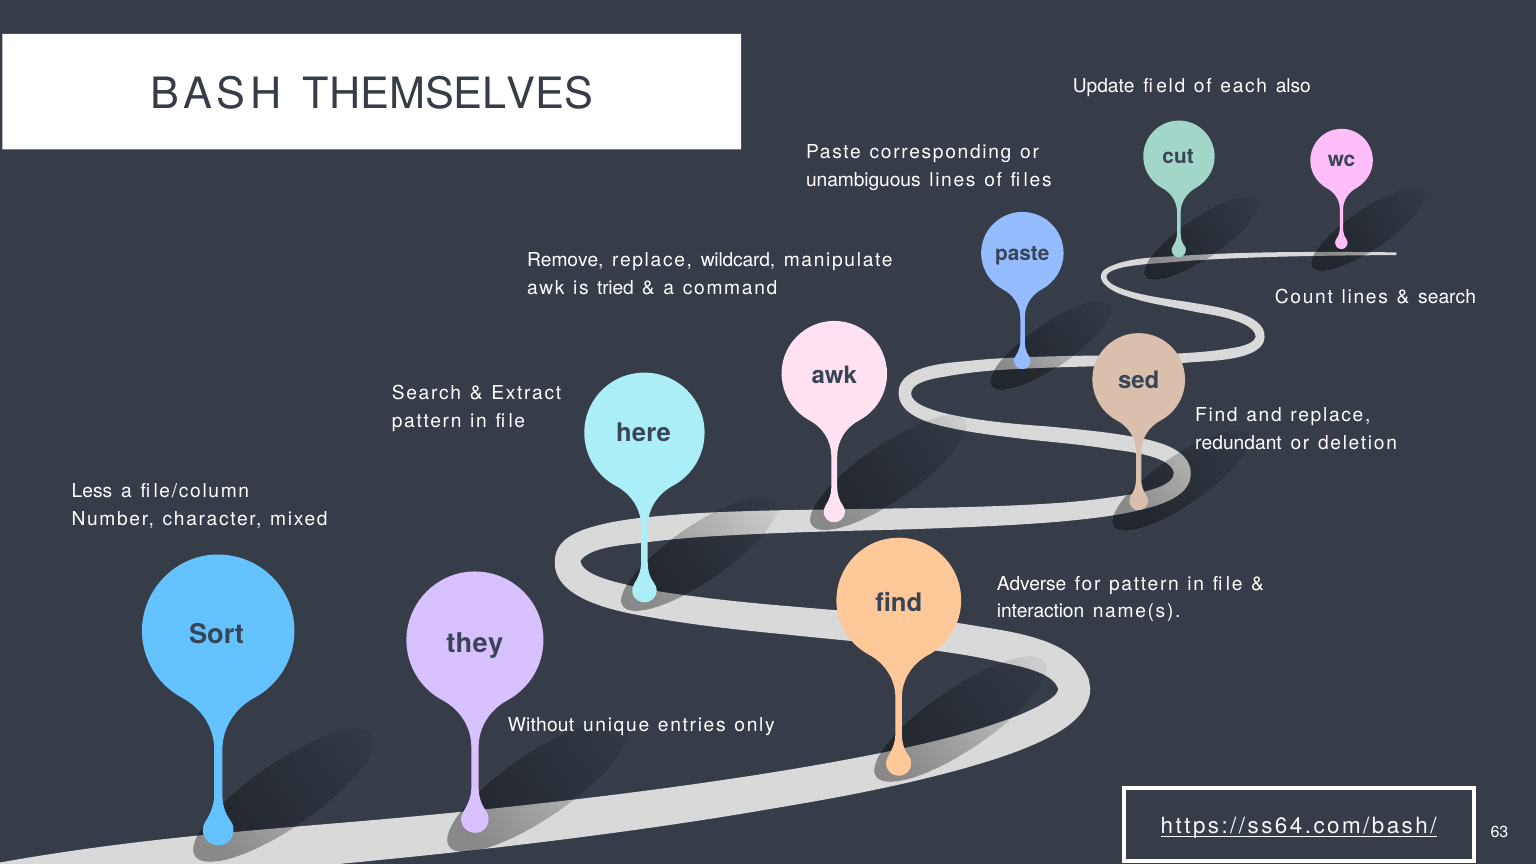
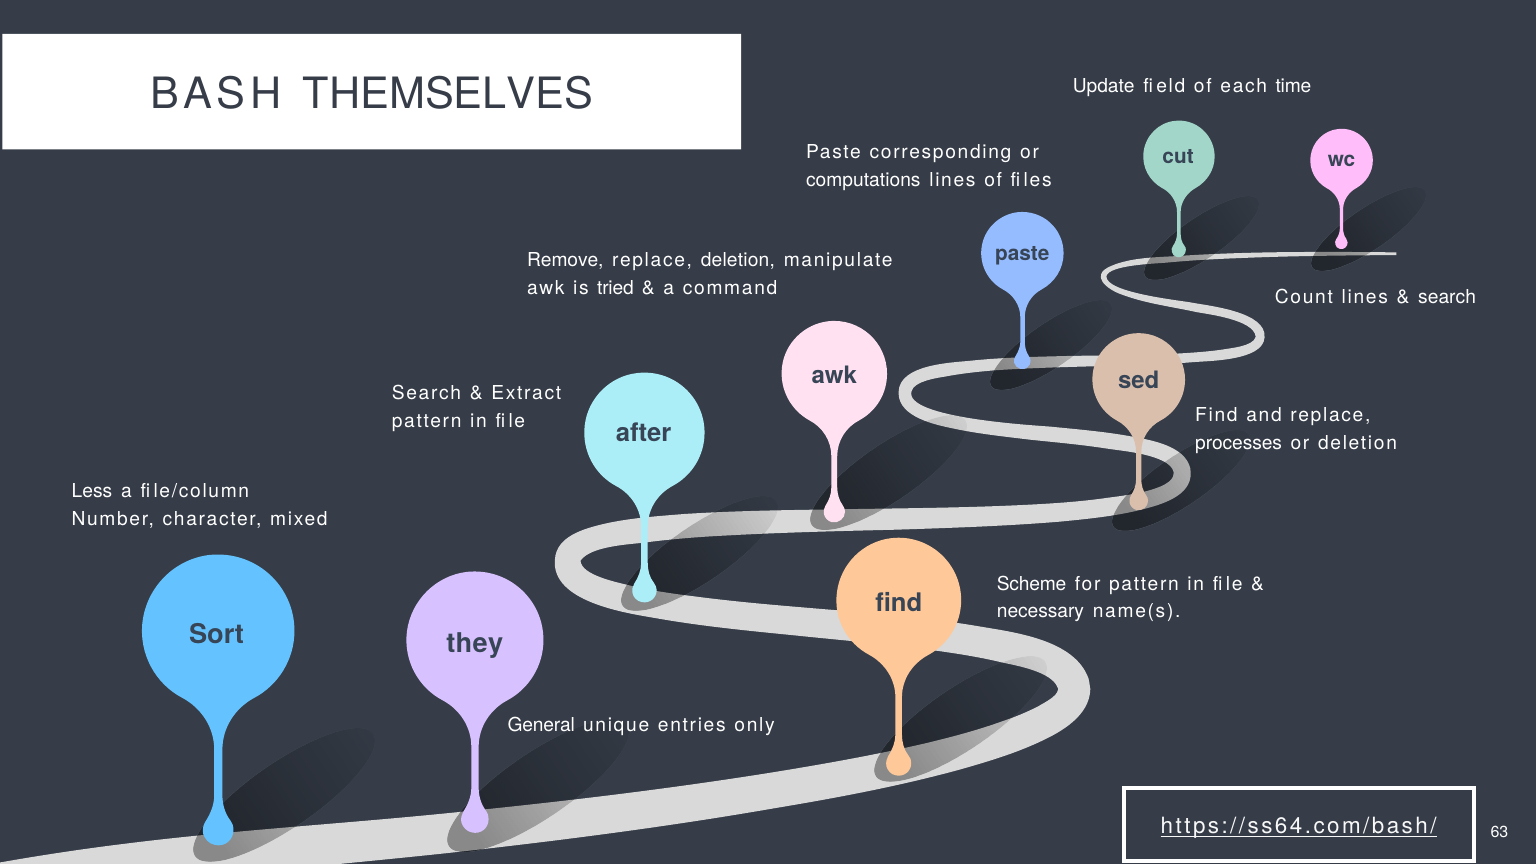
also: also -> time
unambiguous: unambiguous -> computations
replace wildcard: wildcard -> deletion
here: here -> after
redundant: redundant -> processes
Adverse: Adverse -> Scheme
interaction: interaction -> necessary
Without: Without -> General
